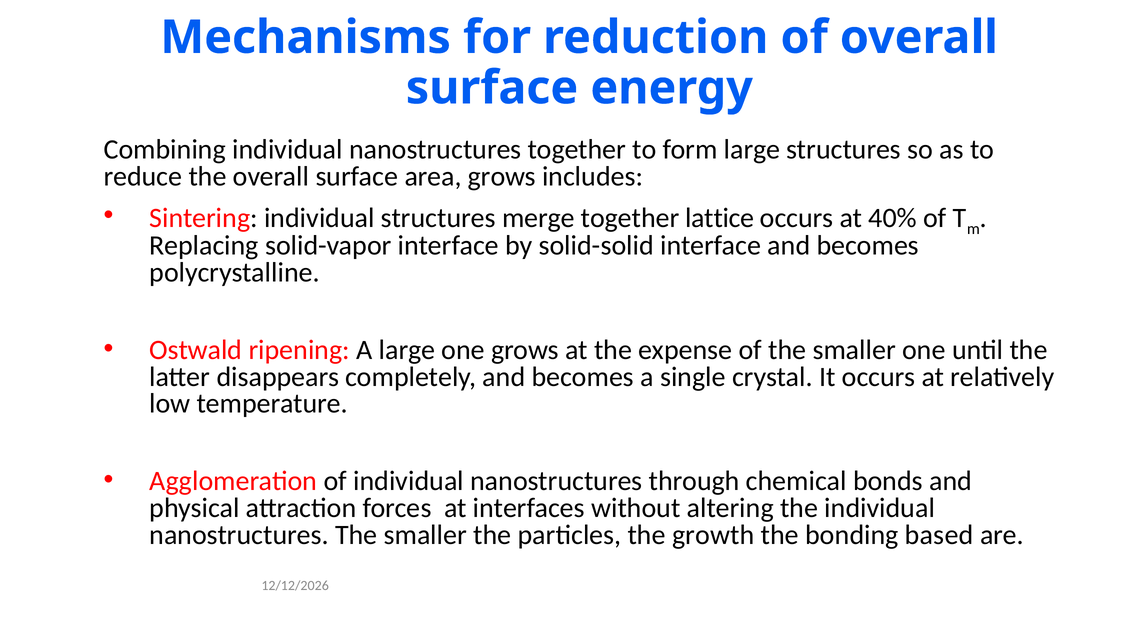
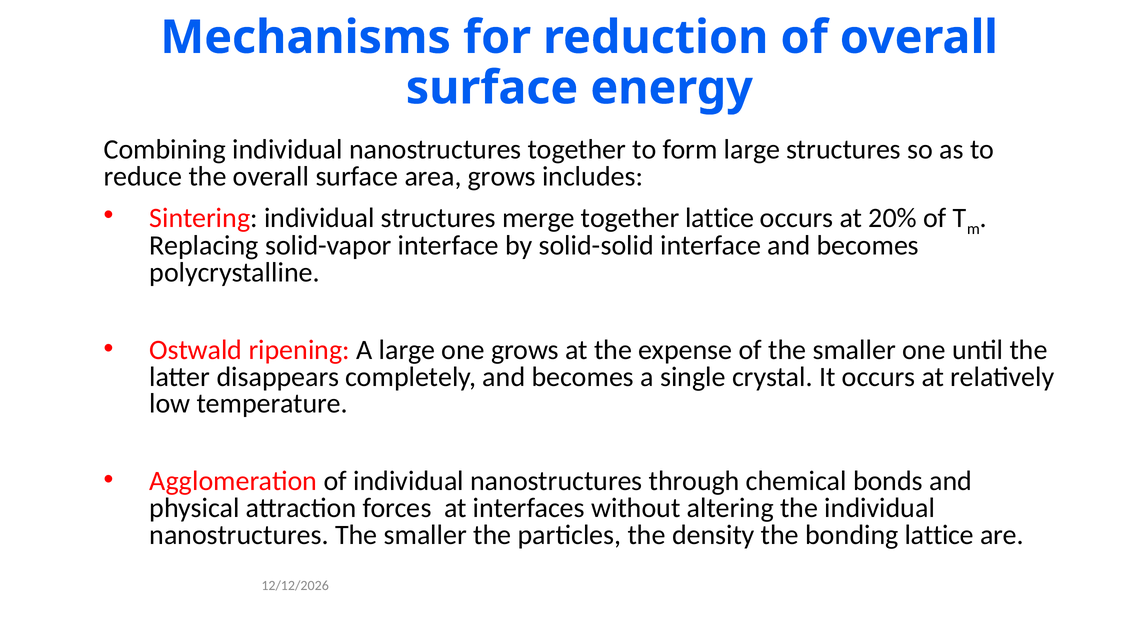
40%: 40% -> 20%
growth: growth -> density
bonding based: based -> lattice
